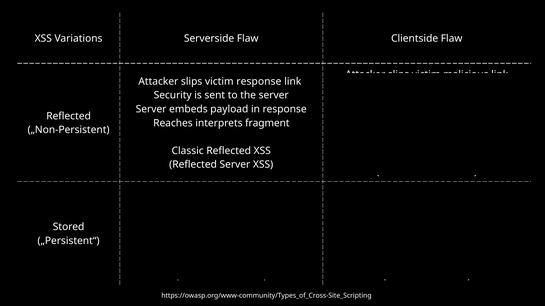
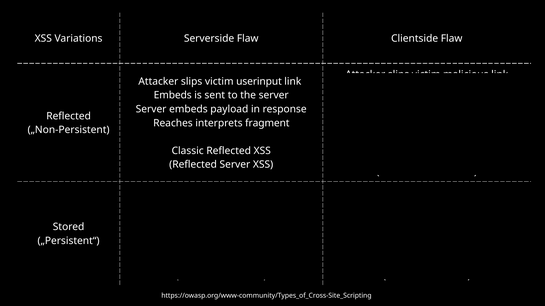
victim response: response -> userinput
Security at (173, 95): Security -> Embeds
